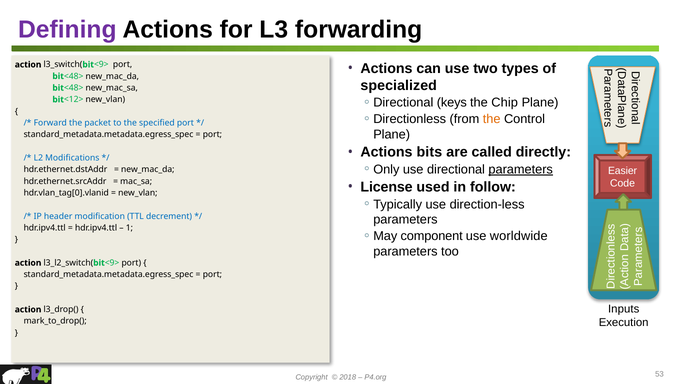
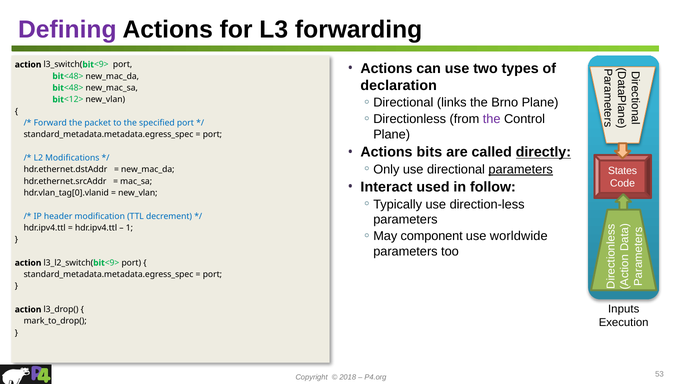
specialized: specialized -> declaration
keys: keys -> links
Chip: Chip -> Brno
the at (492, 119) colour: orange -> purple
directly underline: none -> present
Easier: Easier -> States
License: License -> Interact
